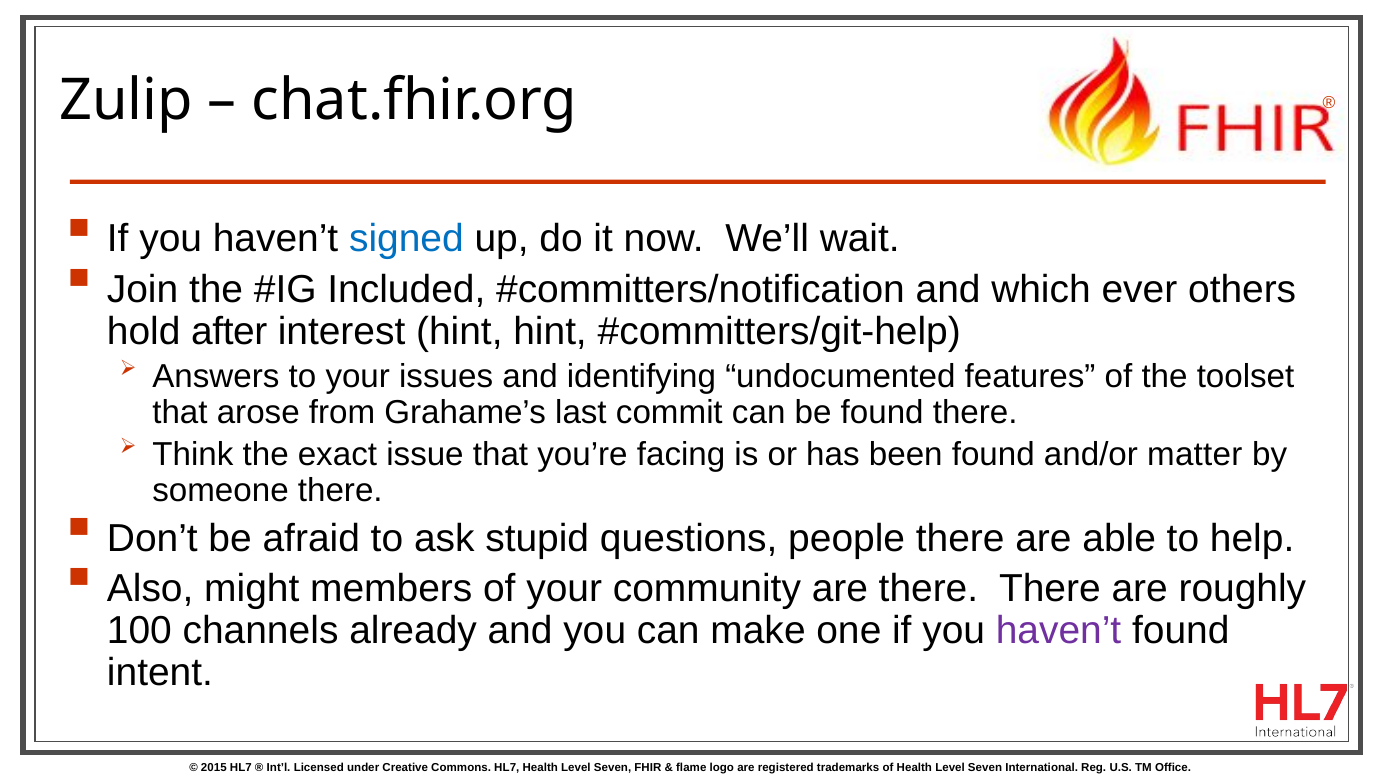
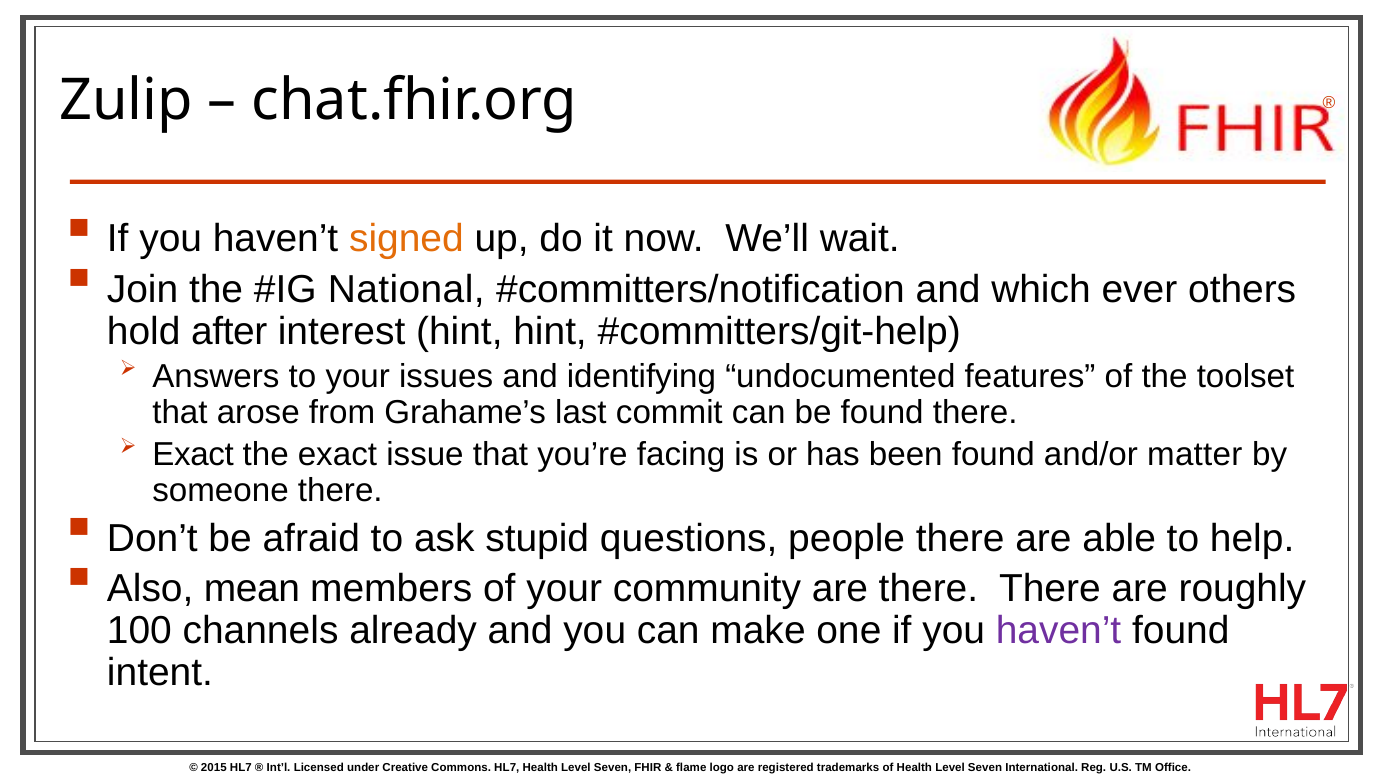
signed colour: blue -> orange
Included: Included -> National
Think at (193, 454): Think -> Exact
might: might -> mean
